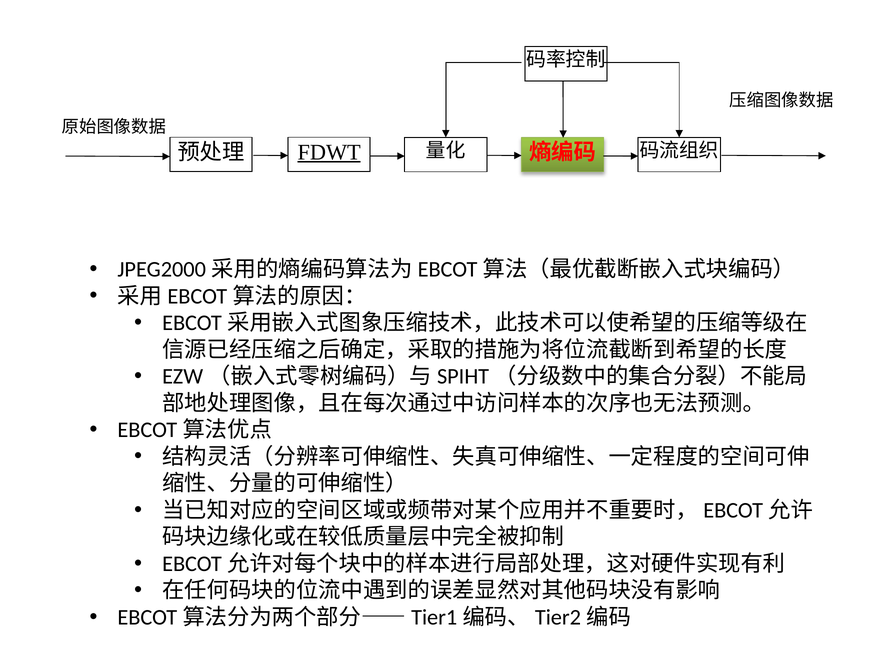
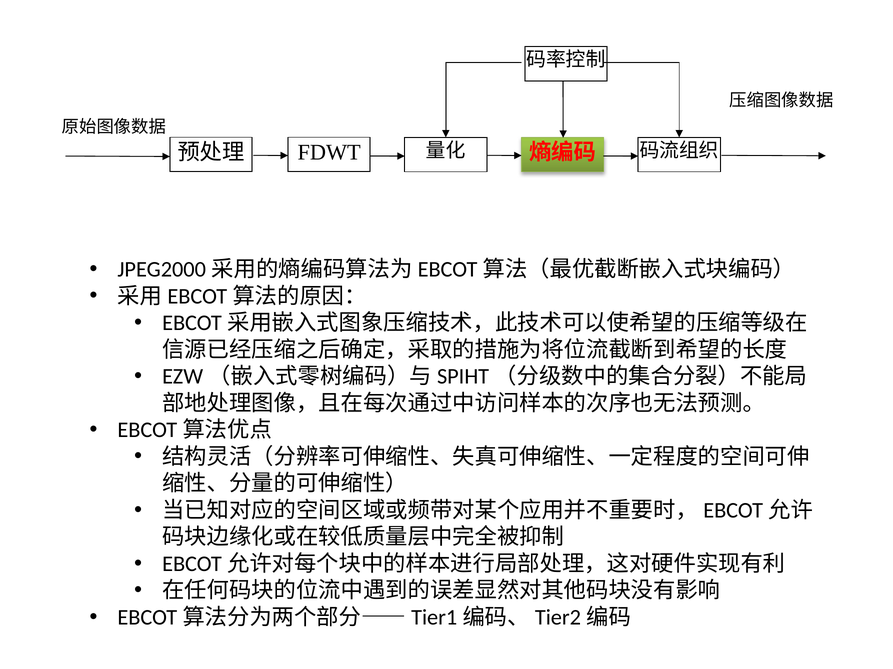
FDWT underline: present -> none
